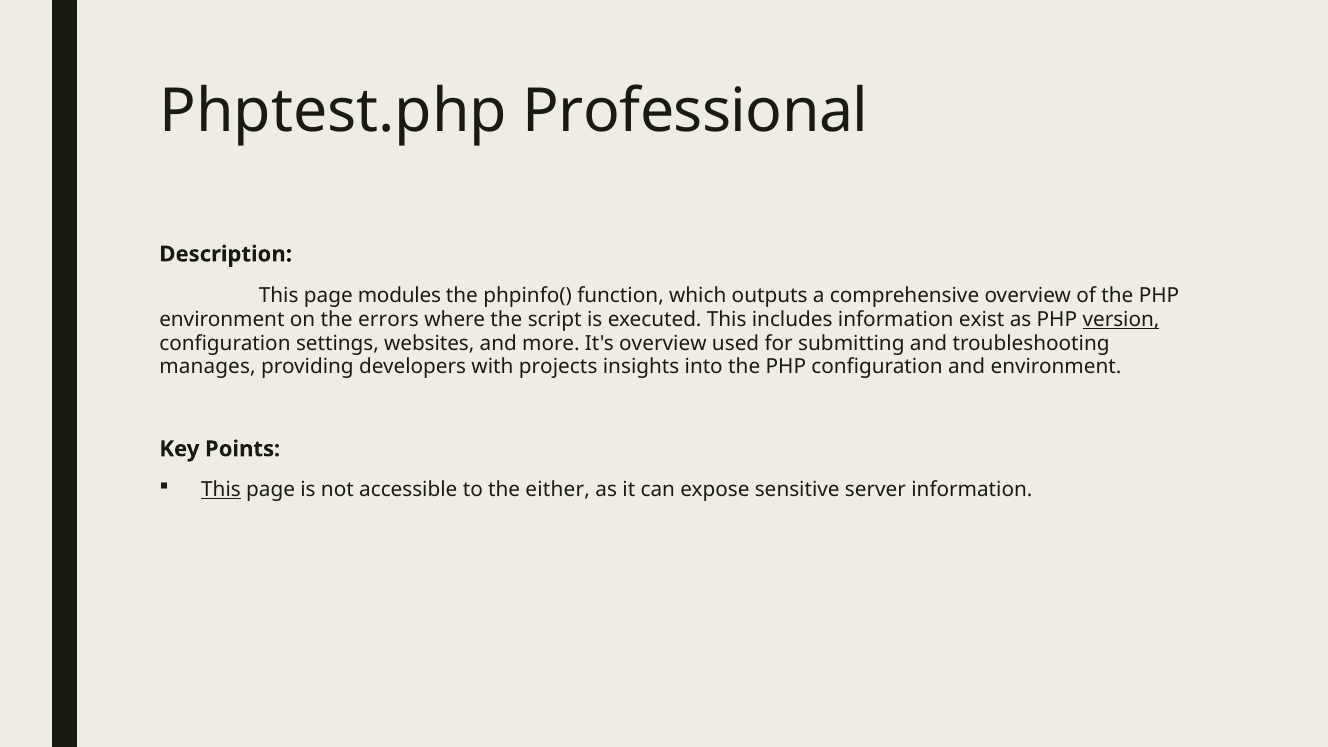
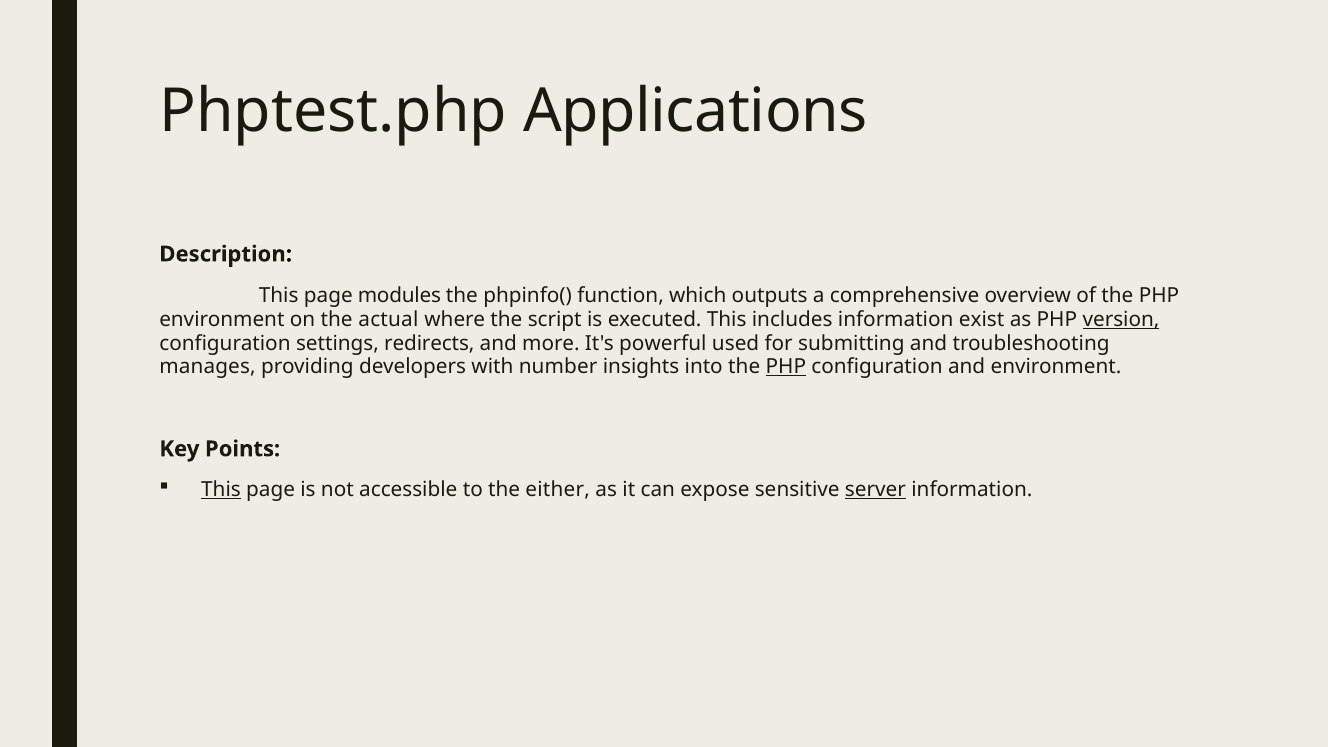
Professional: Professional -> Applications
errors: errors -> actual
websites: websites -> redirects
It's overview: overview -> powerful
projects: projects -> number
PHP at (786, 367) underline: none -> present
server underline: none -> present
